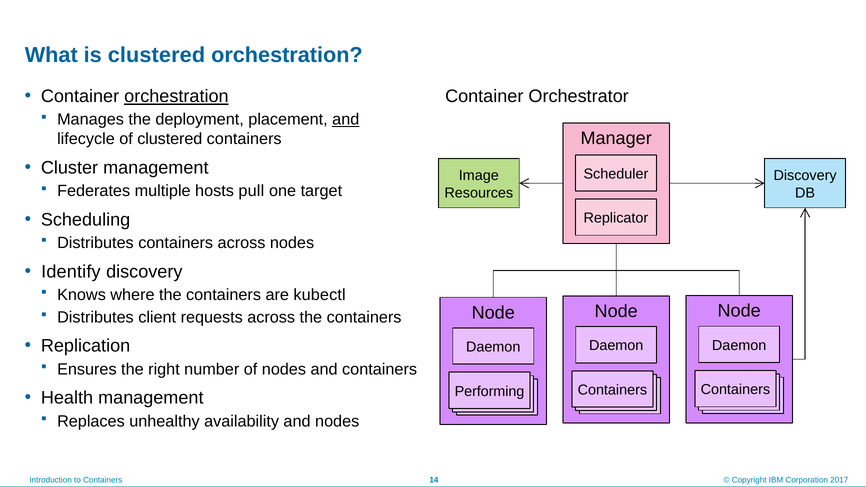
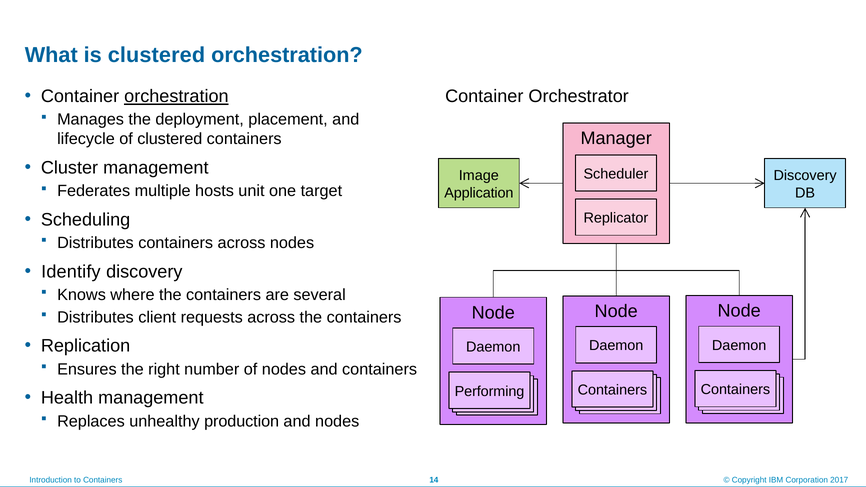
and at (346, 120) underline: present -> none
pull: pull -> unit
Resources: Resources -> Application
kubectl: kubectl -> several
availability: availability -> production
